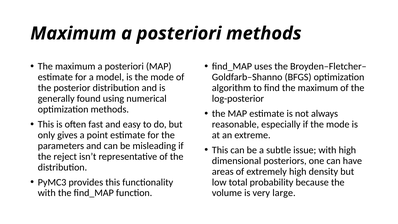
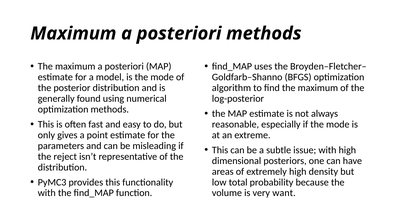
large: large -> want
